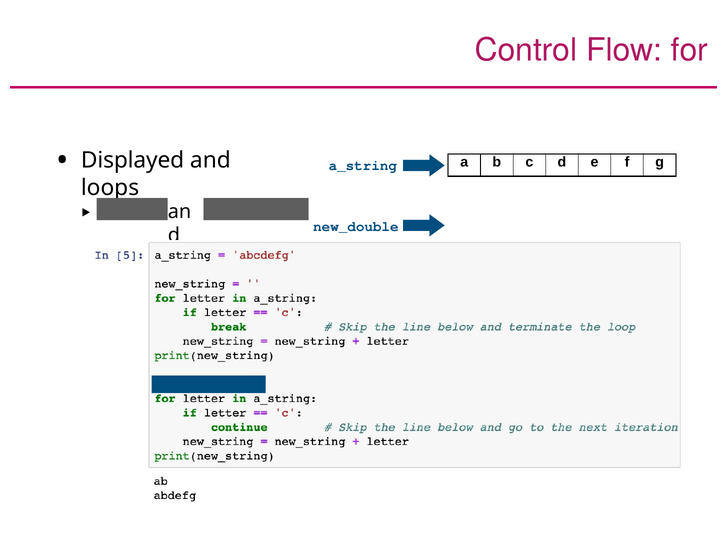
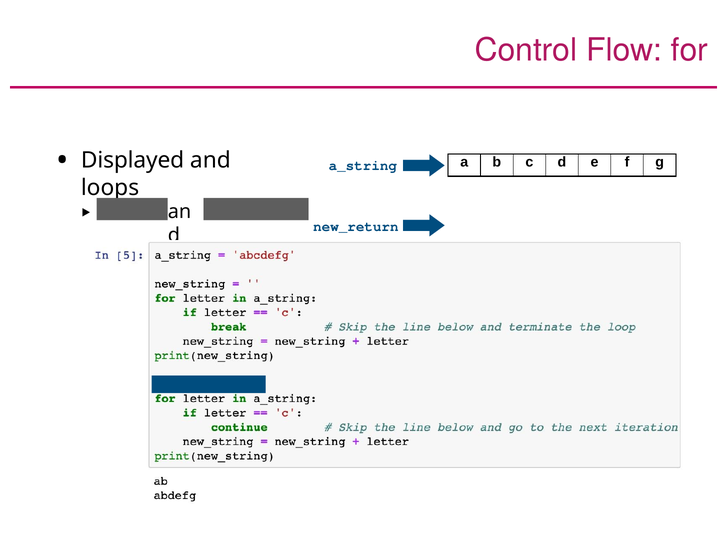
new_double: new_double -> new_return
